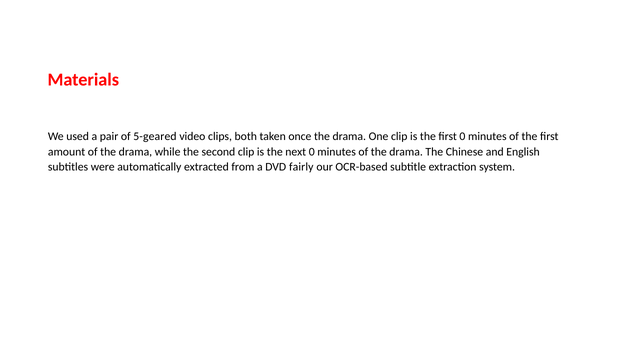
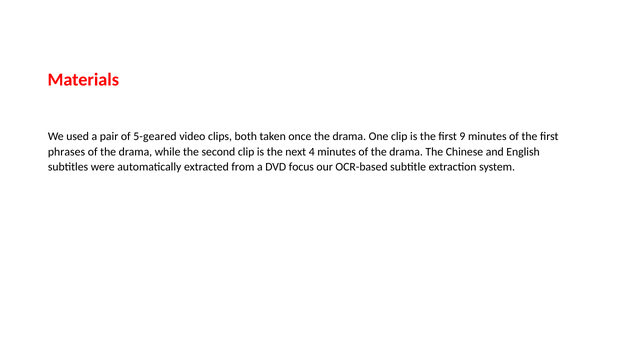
first 0: 0 -> 9
amount: amount -> phrases
next 0: 0 -> 4
fairly: fairly -> focus
